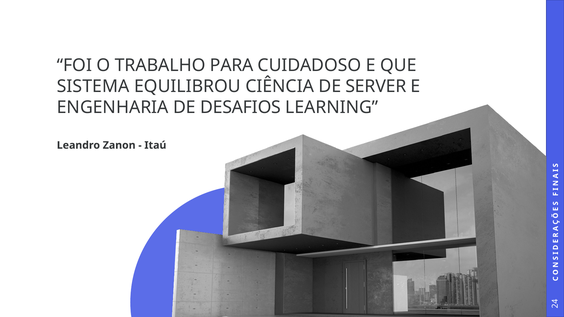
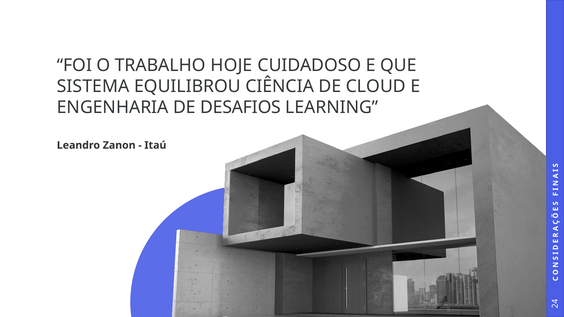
PARA: PARA -> HOJE
SERVER: SERVER -> CLOUD
